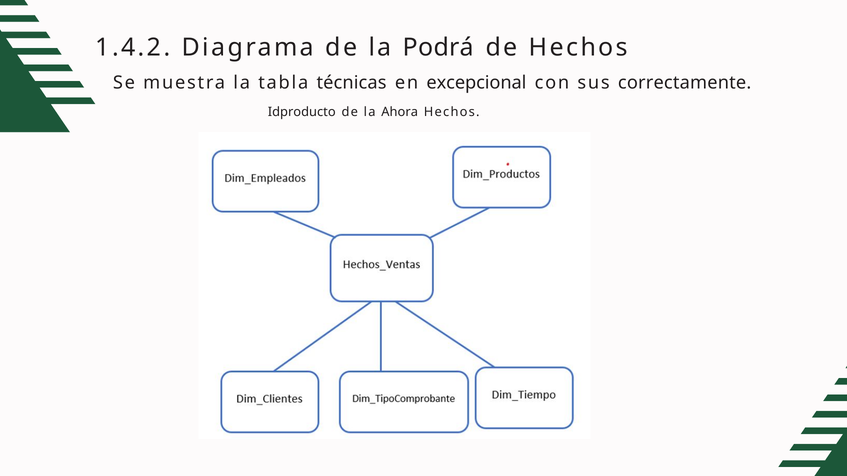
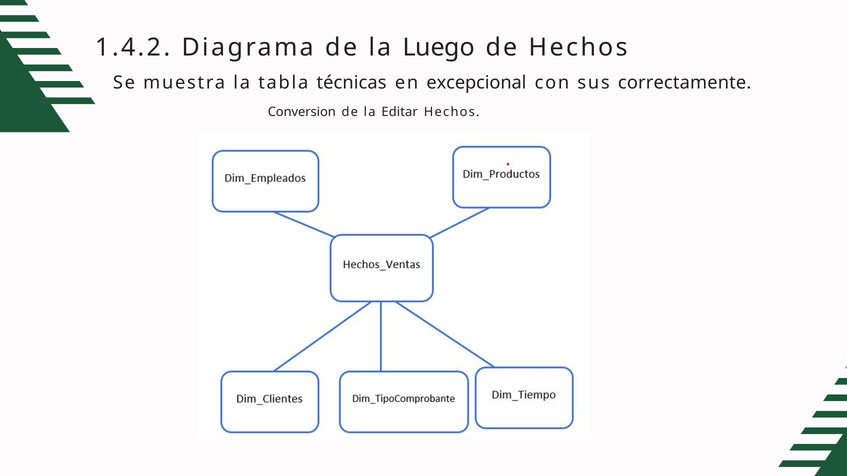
Podrá: Podrá -> Luego
Idproducto: Idproducto -> Conversion
Ahora: Ahora -> Editar
